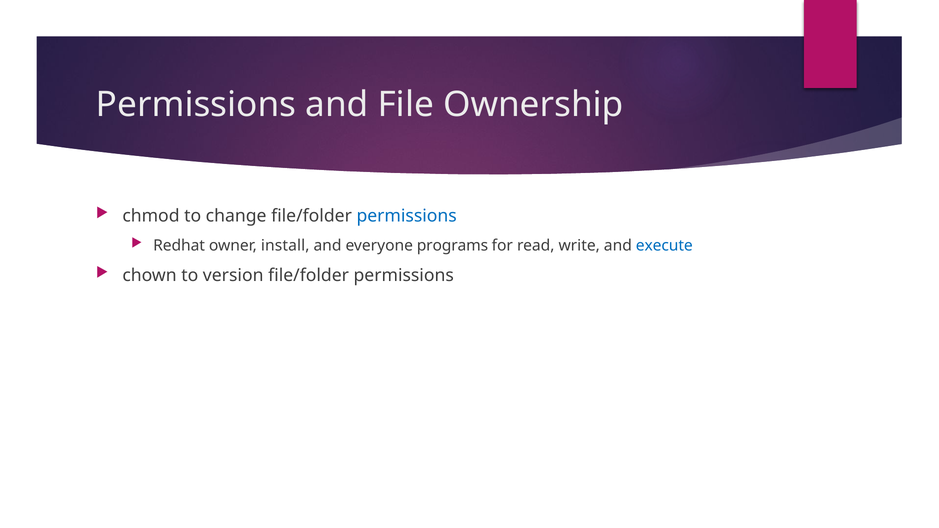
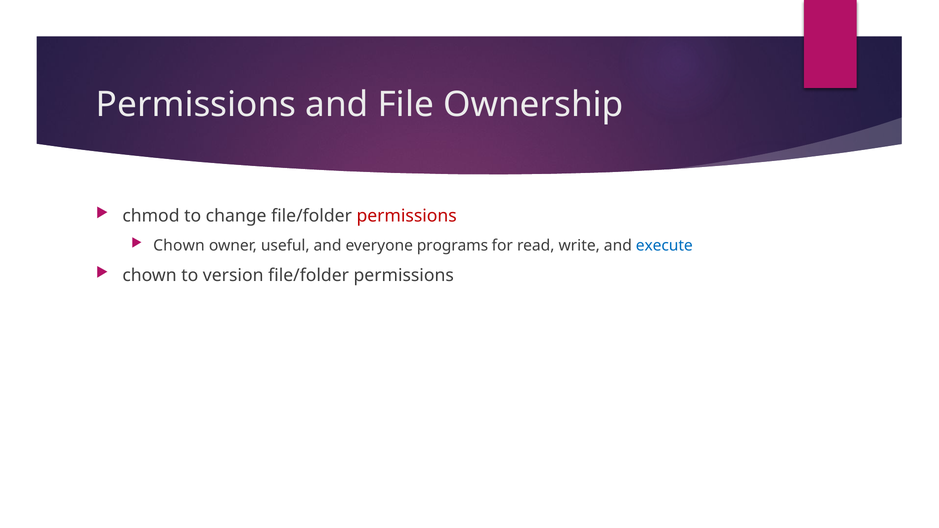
permissions at (407, 216) colour: blue -> red
Redhat at (179, 245): Redhat -> Chown
install: install -> useful
